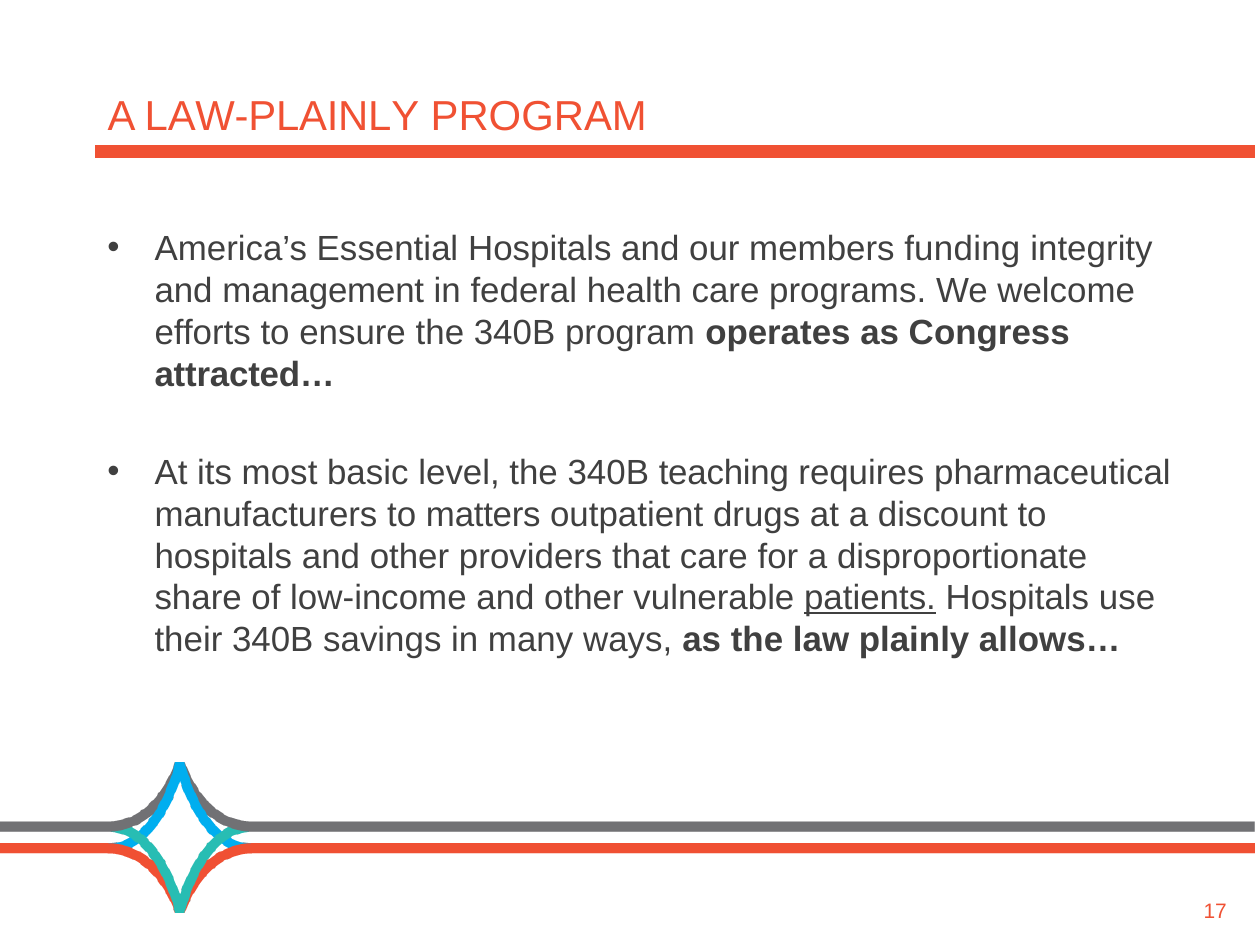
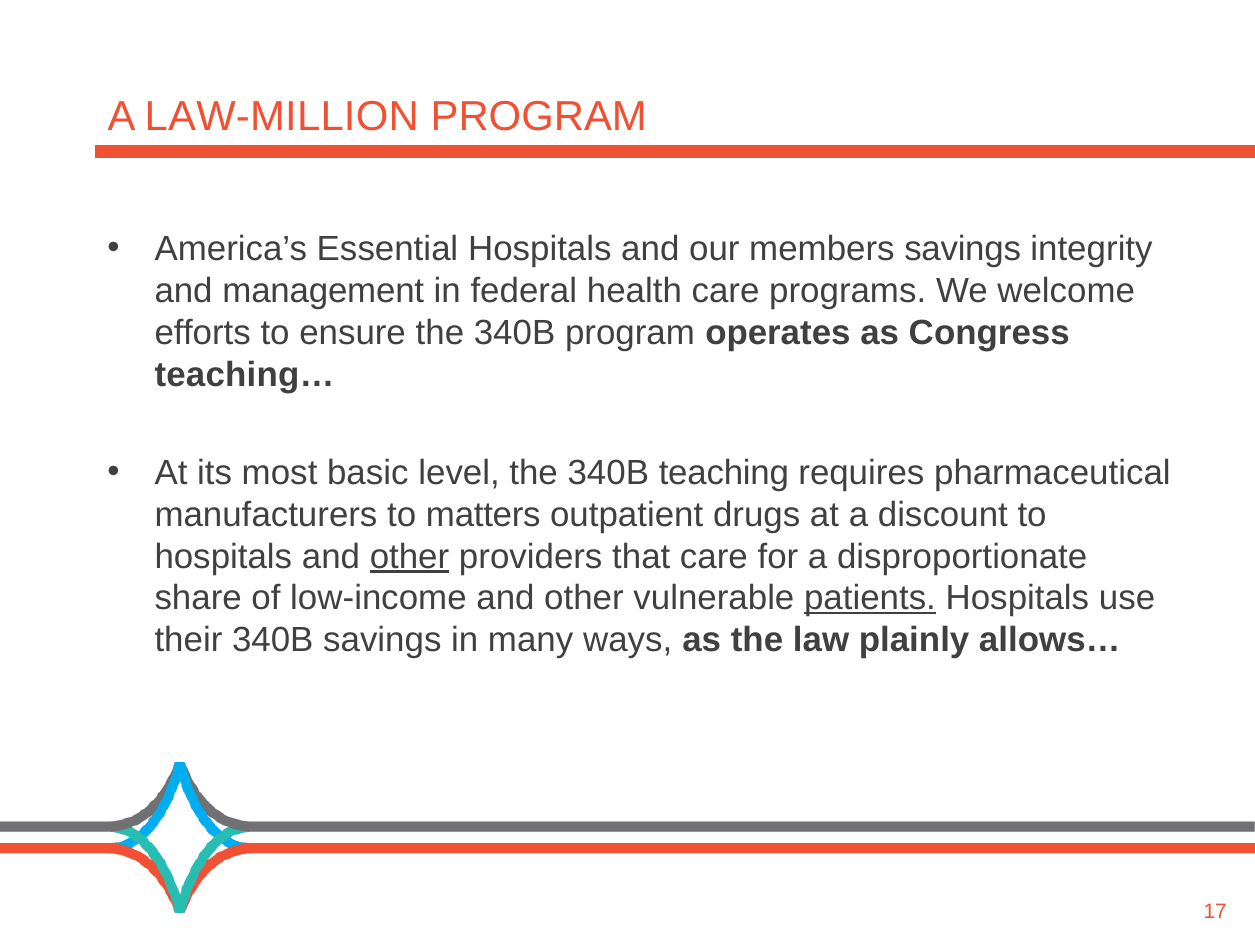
LAW-PLAINLY: LAW-PLAINLY -> LAW-MILLION
members funding: funding -> savings
attracted…: attracted… -> teaching…
other at (409, 556) underline: none -> present
